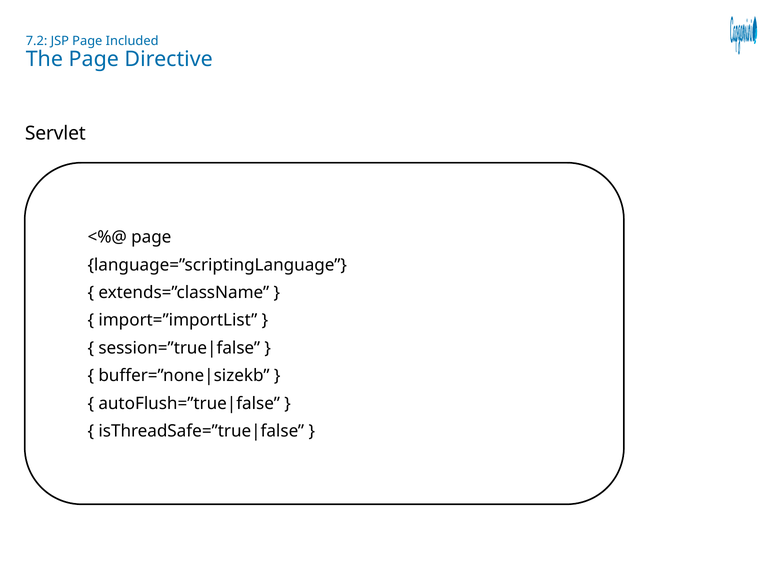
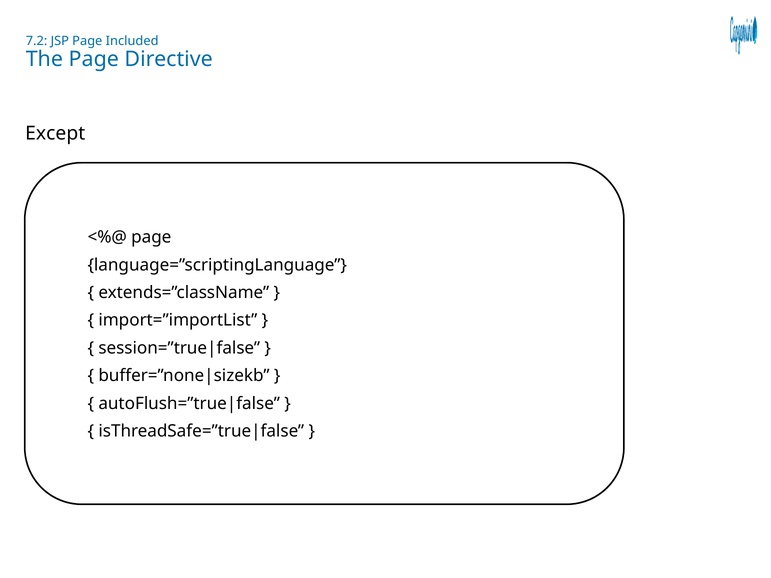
Servlet: Servlet -> Except
